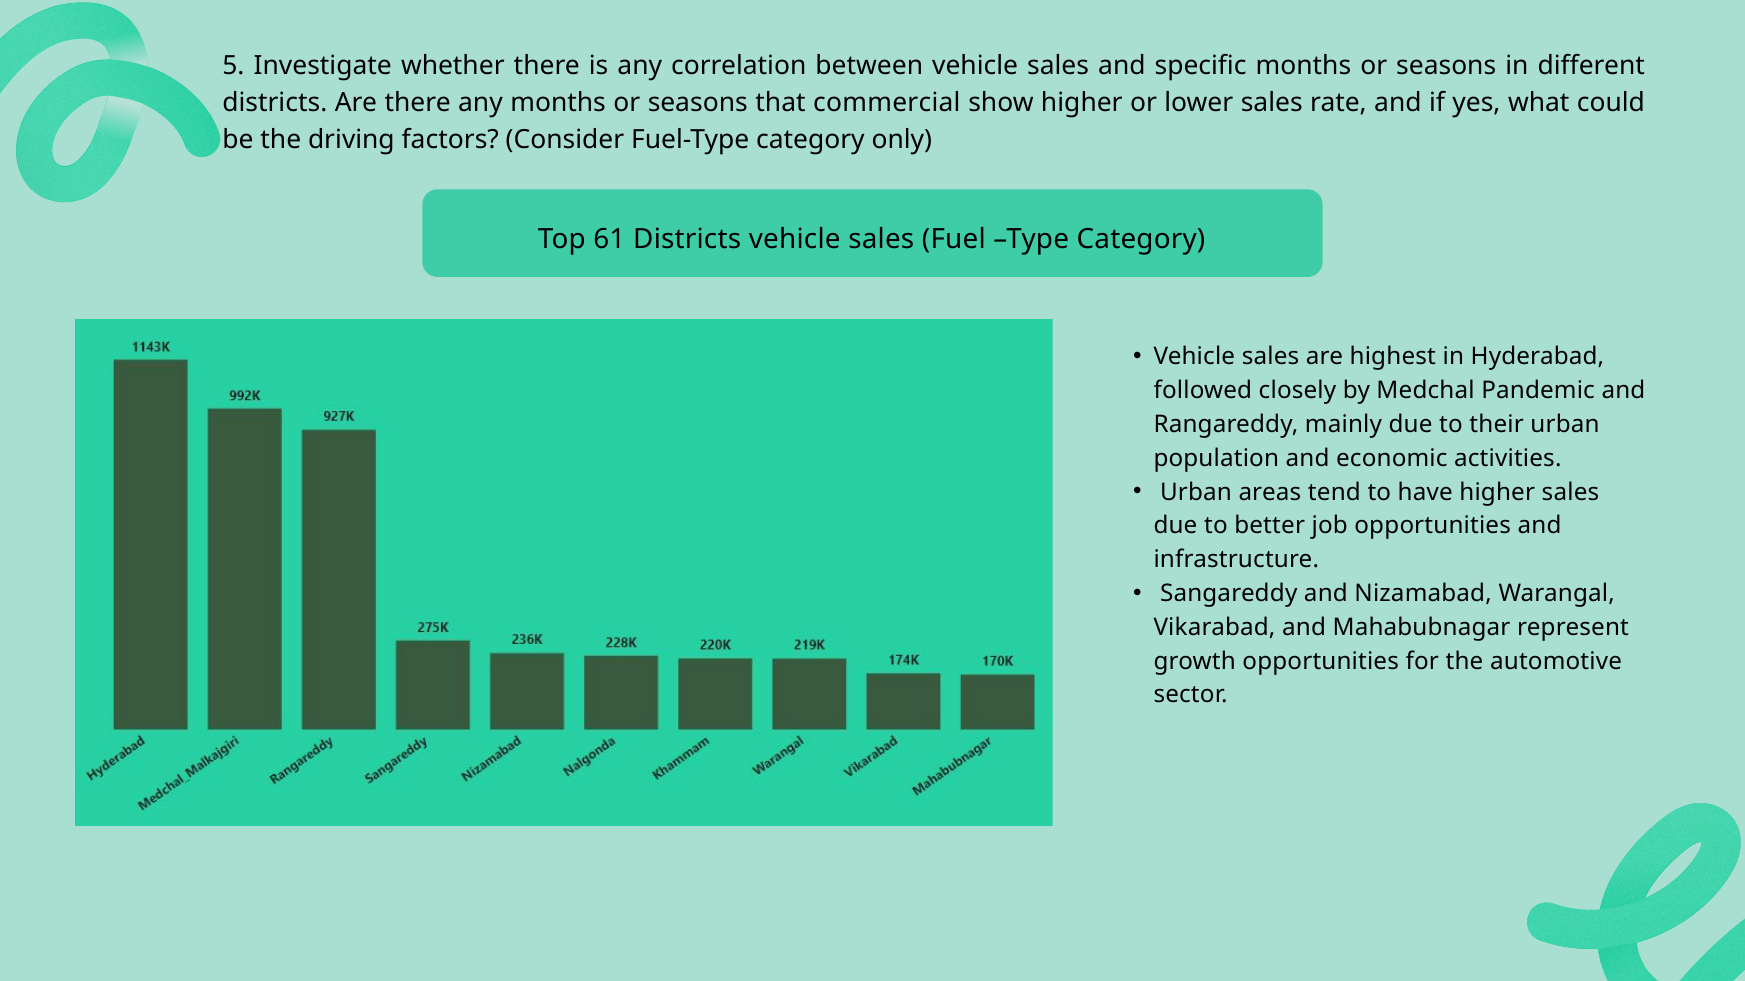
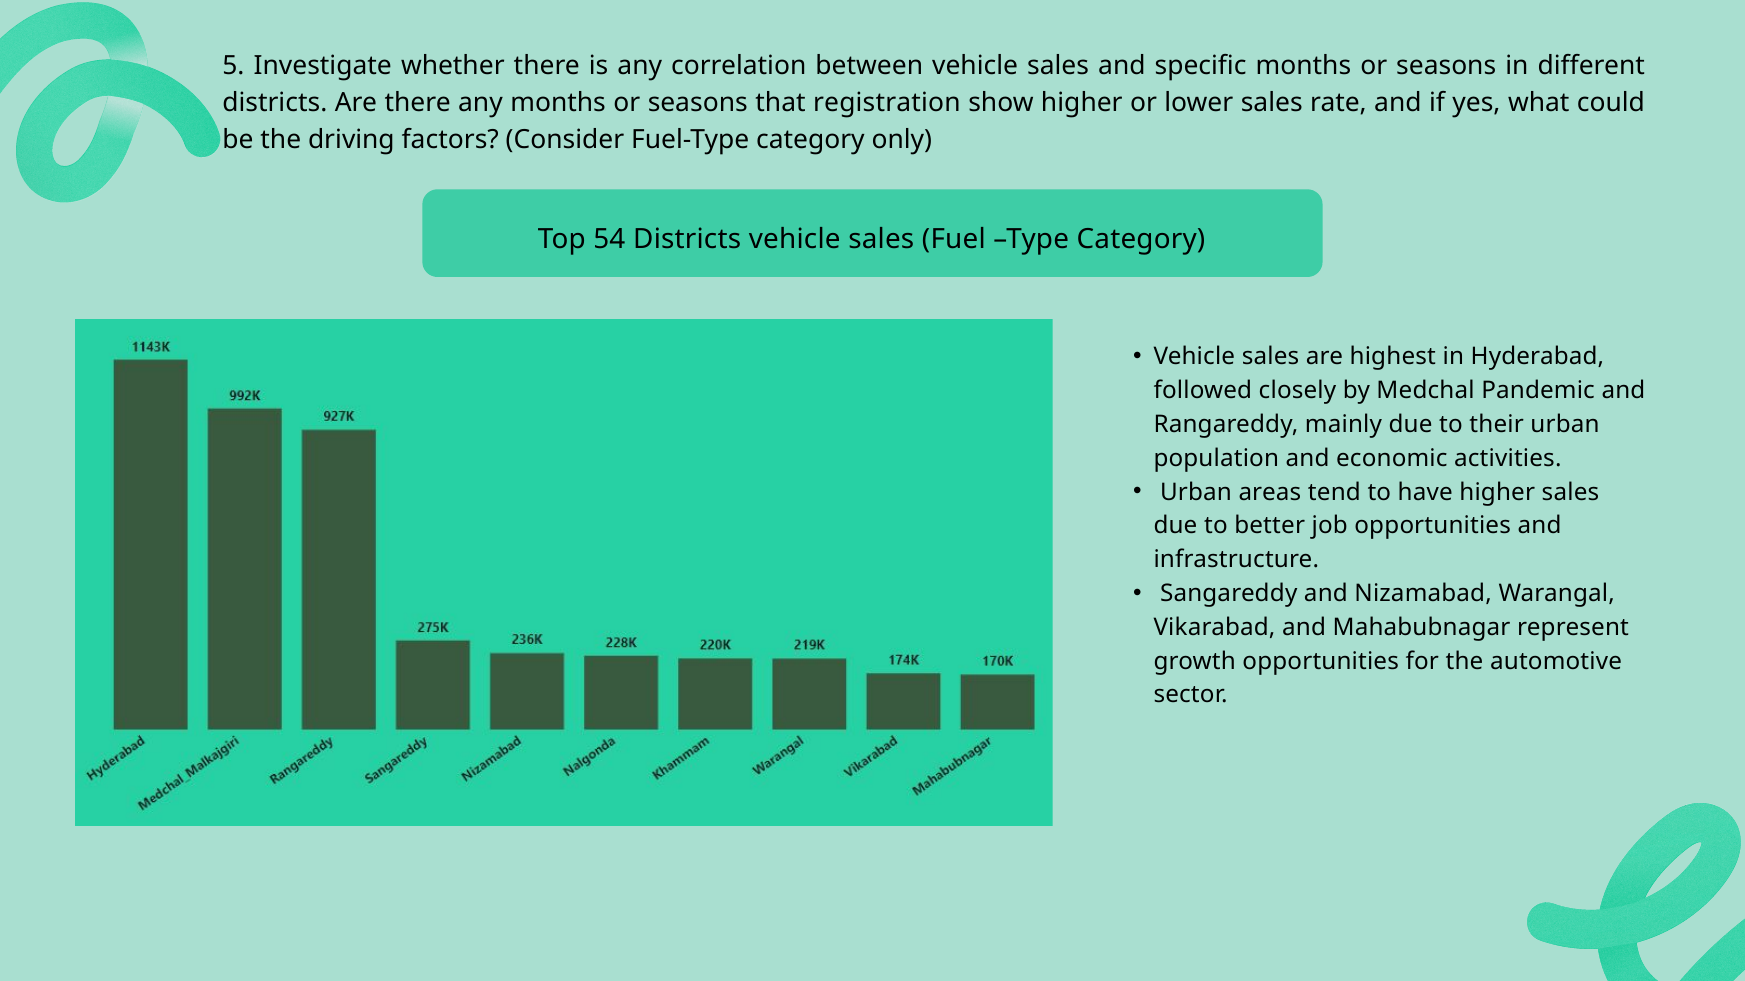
commercial: commercial -> registration
61: 61 -> 54
